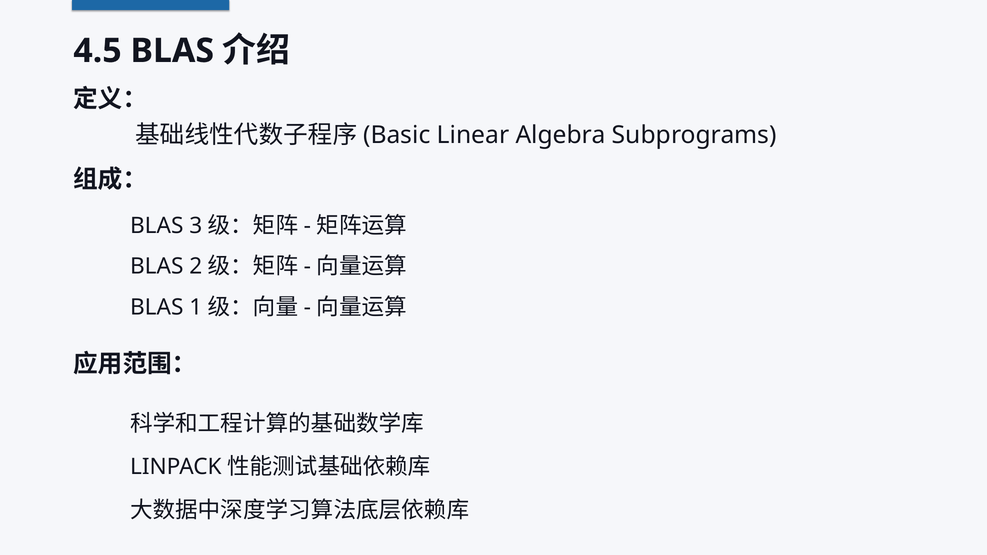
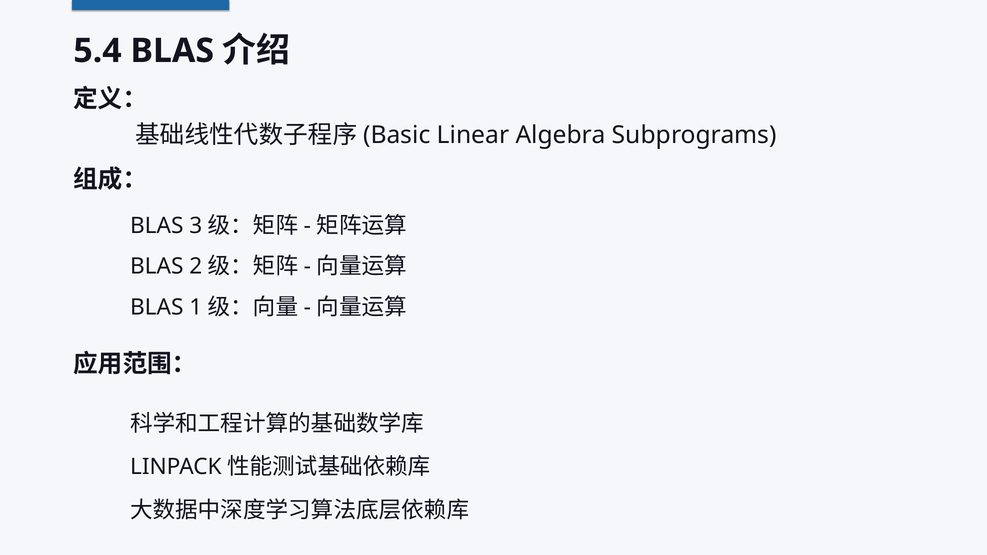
4.5: 4.5 -> 5.4
